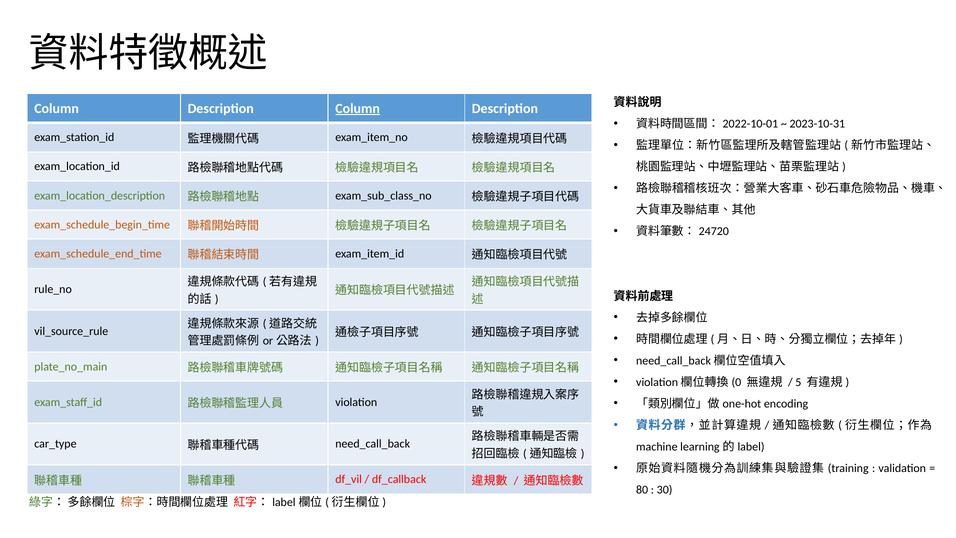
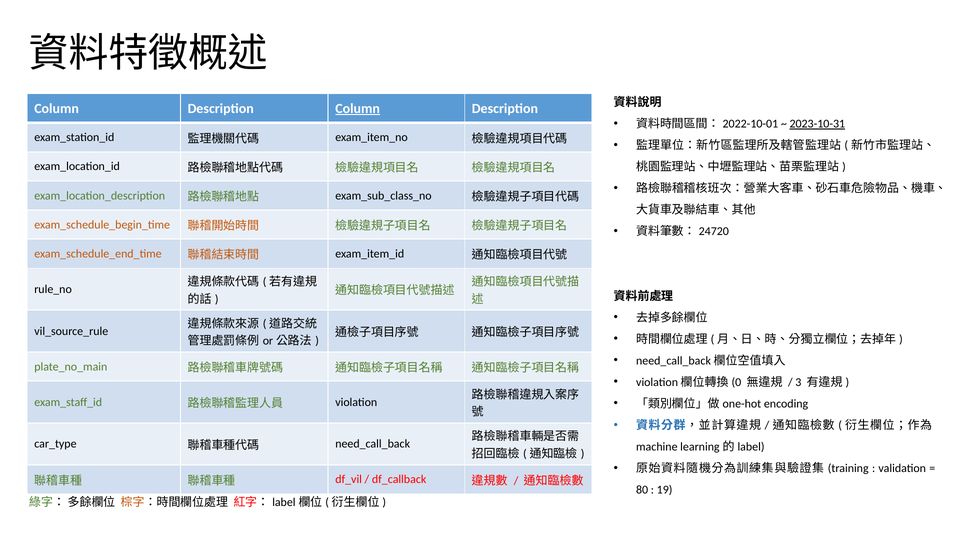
2023-10-31 underline: none -> present
5: 5 -> 3
30: 30 -> 19
